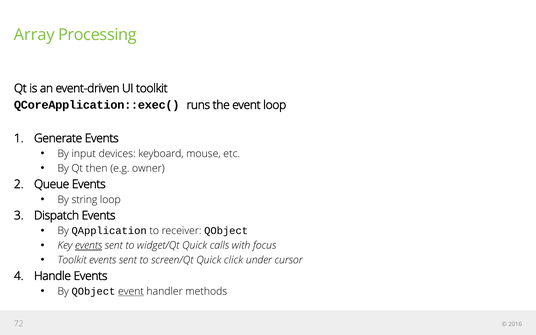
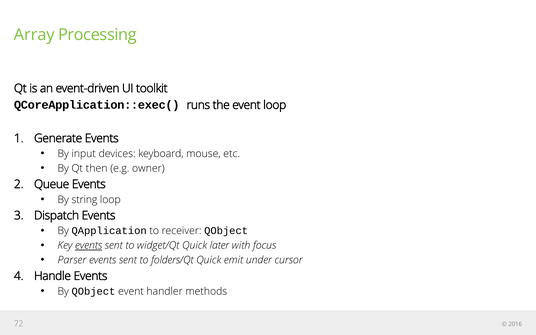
calls: calls -> later
Toolkit at (72, 260): Toolkit -> Parser
screen/Qt: screen/Qt -> folders/Qt
click: click -> emit
event at (131, 291) underline: present -> none
